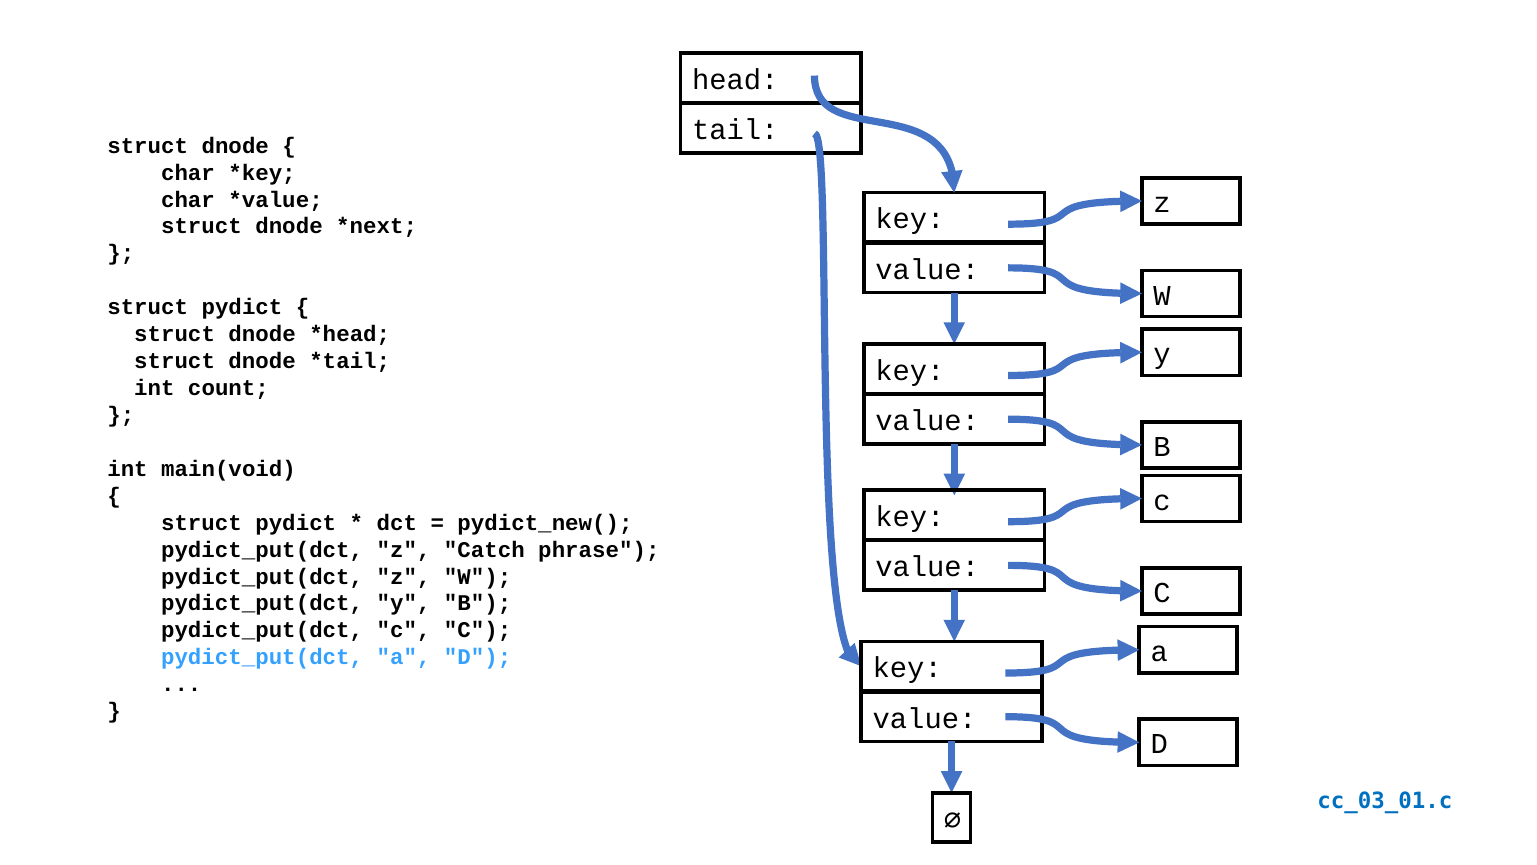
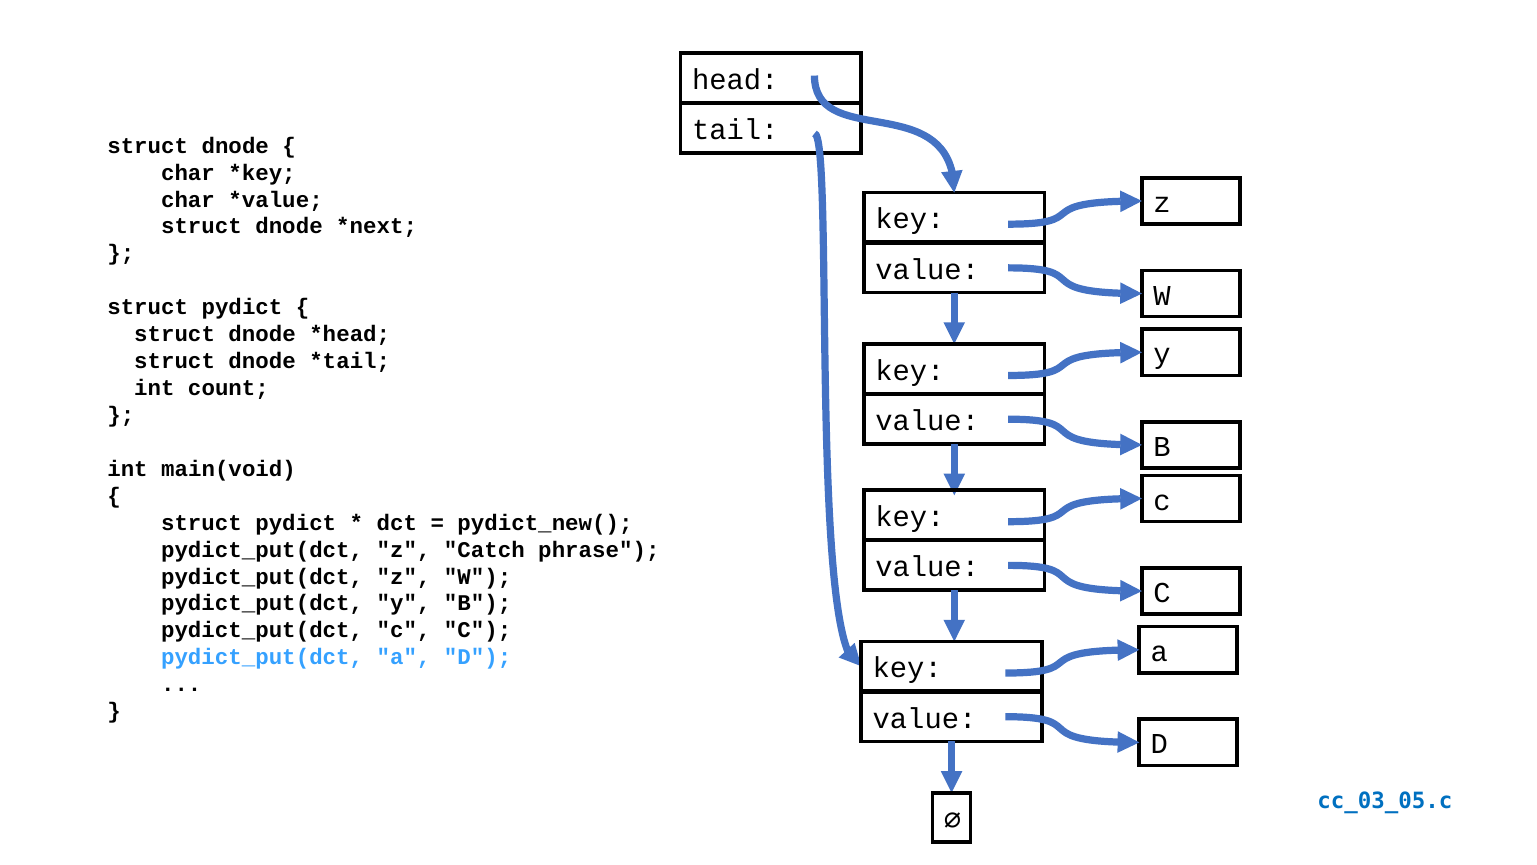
cc_03_01.c: cc_03_01.c -> cc_03_05.c
